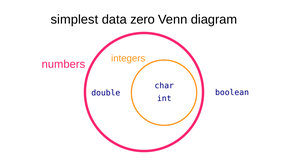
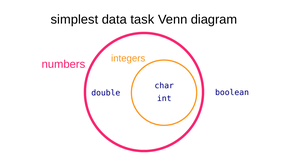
zero: zero -> task
